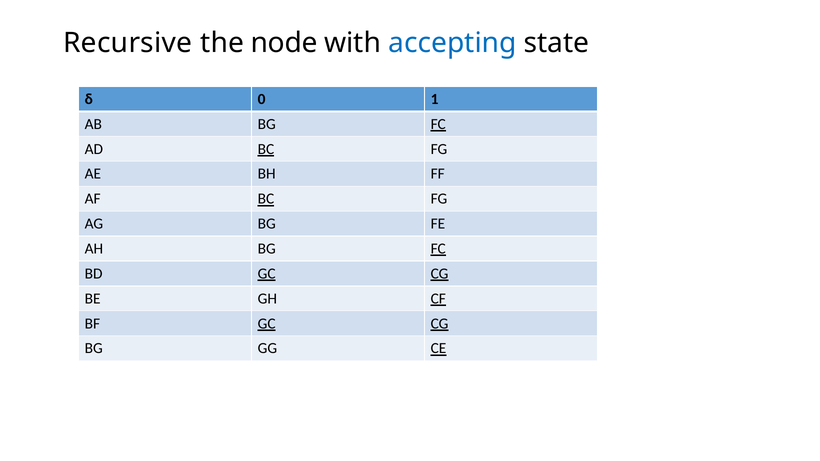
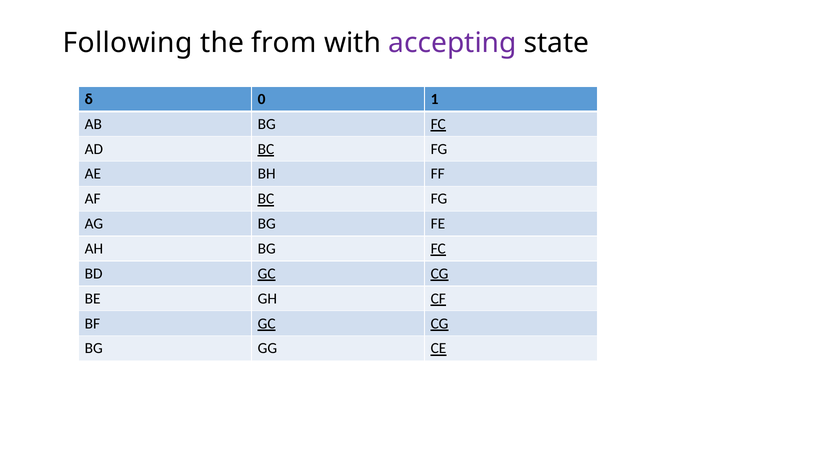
Recursive: Recursive -> Following
node: node -> from
accepting colour: blue -> purple
